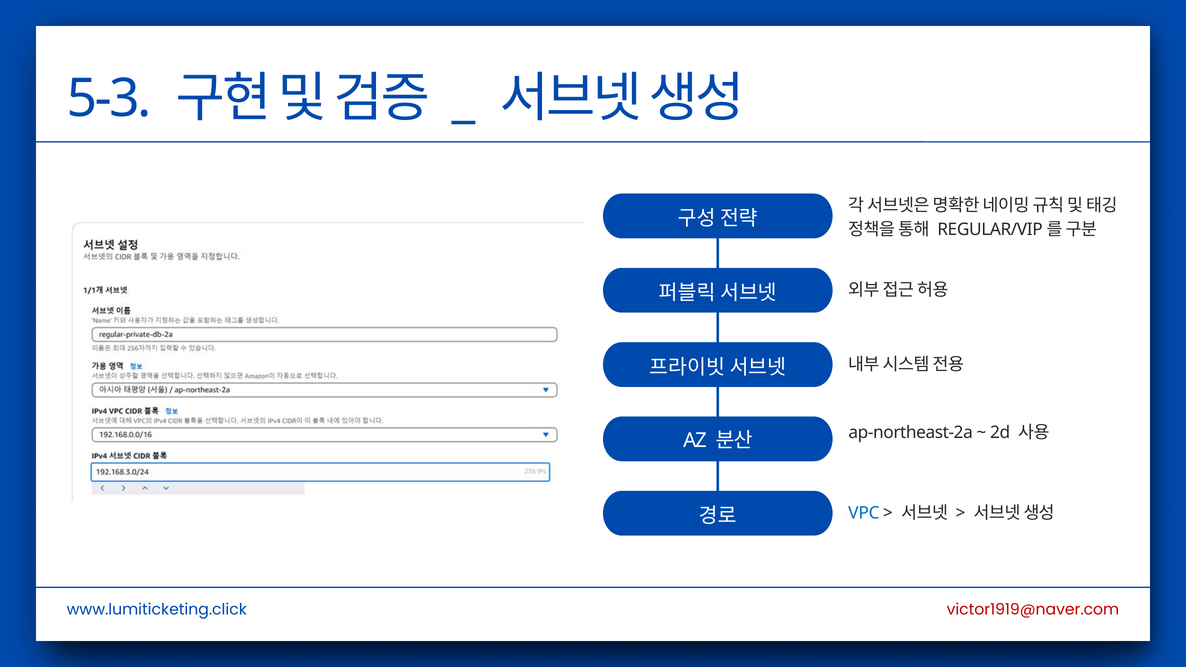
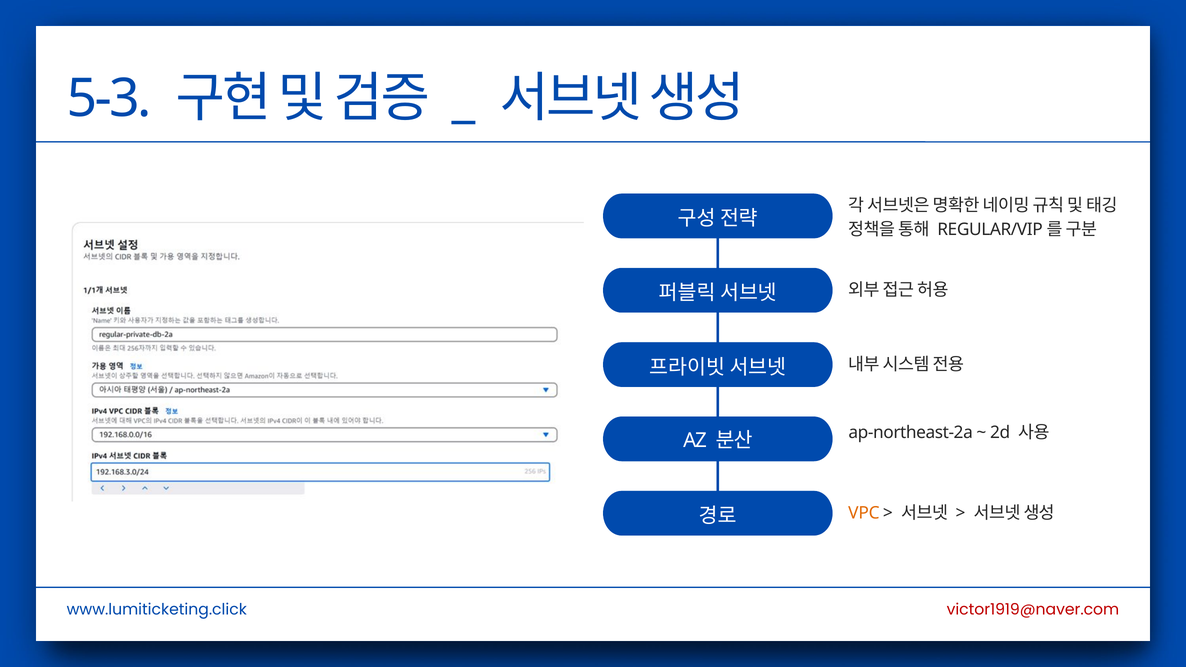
VPC colour: blue -> orange
